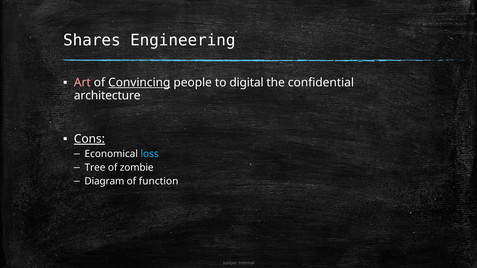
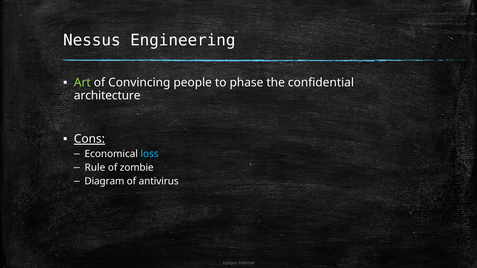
Shares: Shares -> Nessus
Art colour: pink -> light green
Convincing underline: present -> none
digital: digital -> phase
Tree: Tree -> Rule
function: function -> antivirus
